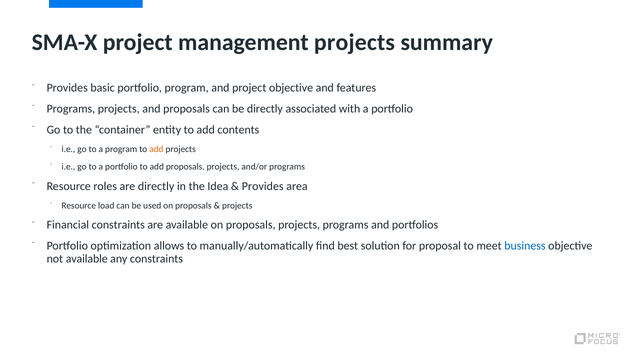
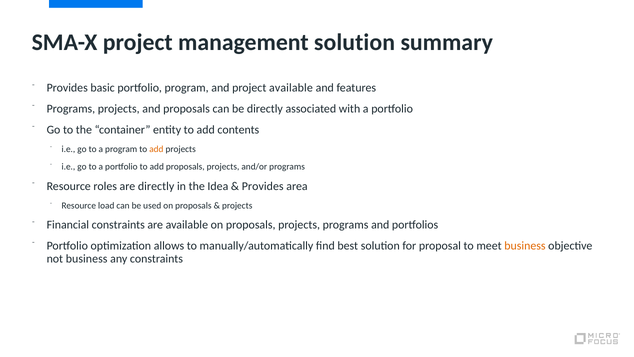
management projects: projects -> solution
project objective: objective -> available
business at (525, 246) colour: blue -> orange
not available: available -> business
